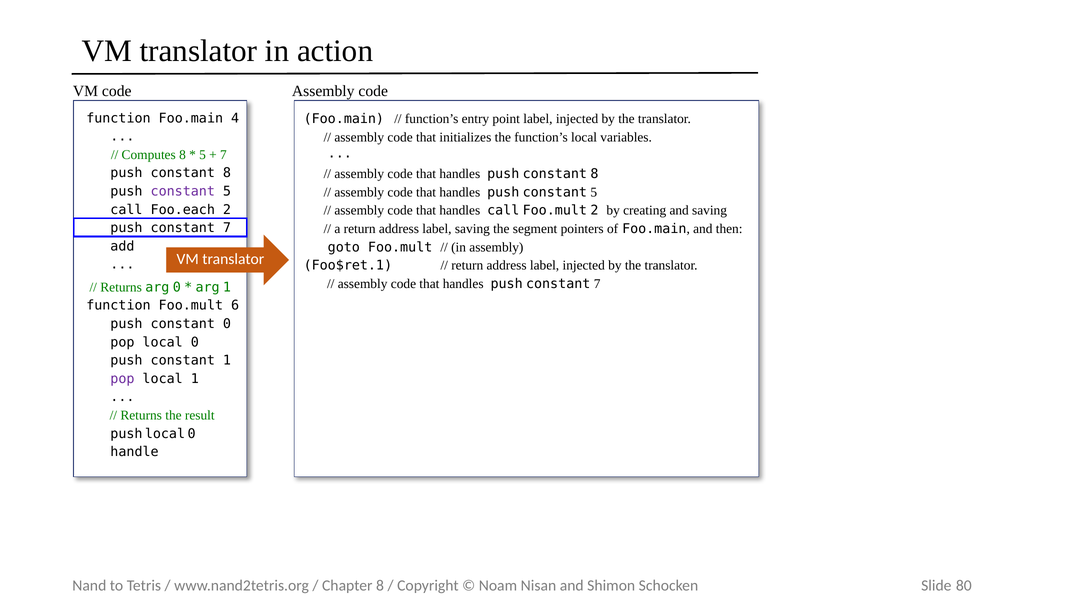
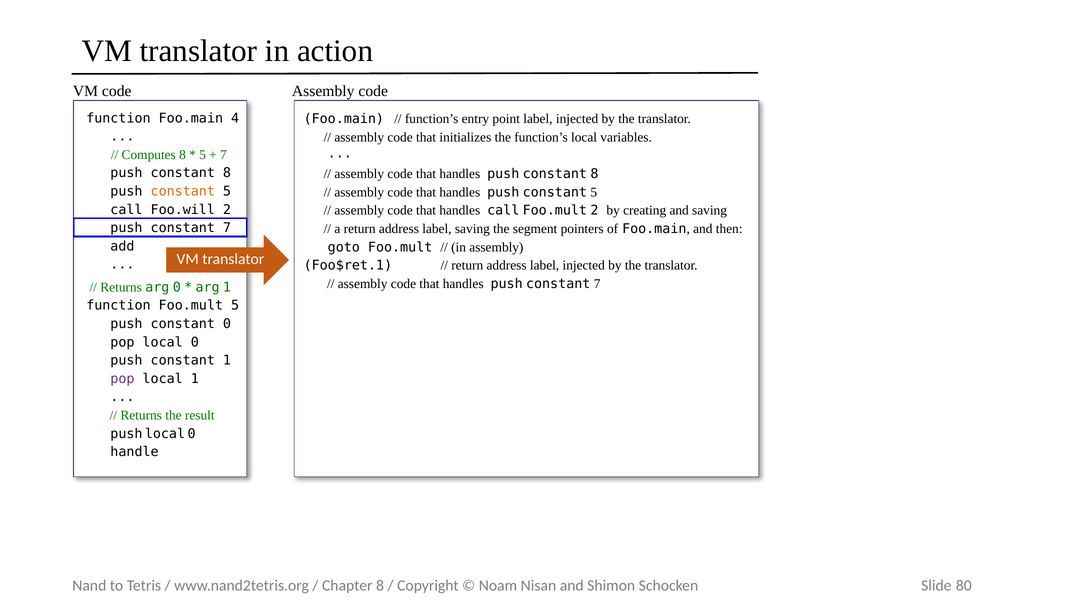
constant at (183, 191) colour: purple -> orange
Foo.each: Foo.each -> Foo.will
Foo.mult 6: 6 -> 5
